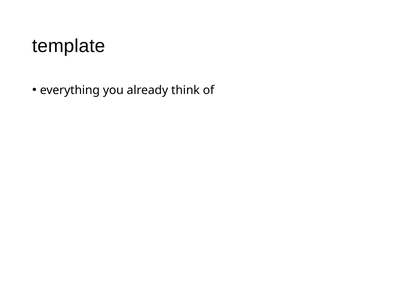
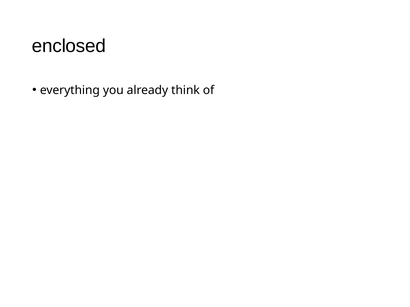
template: template -> enclosed
